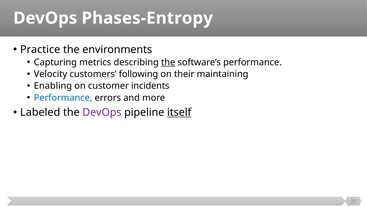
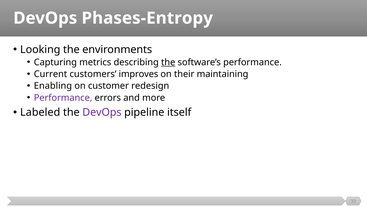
Practice: Practice -> Looking
Velocity: Velocity -> Current
following: following -> improves
incidents: incidents -> redesign
Performance at (63, 98) colour: blue -> purple
itself underline: present -> none
